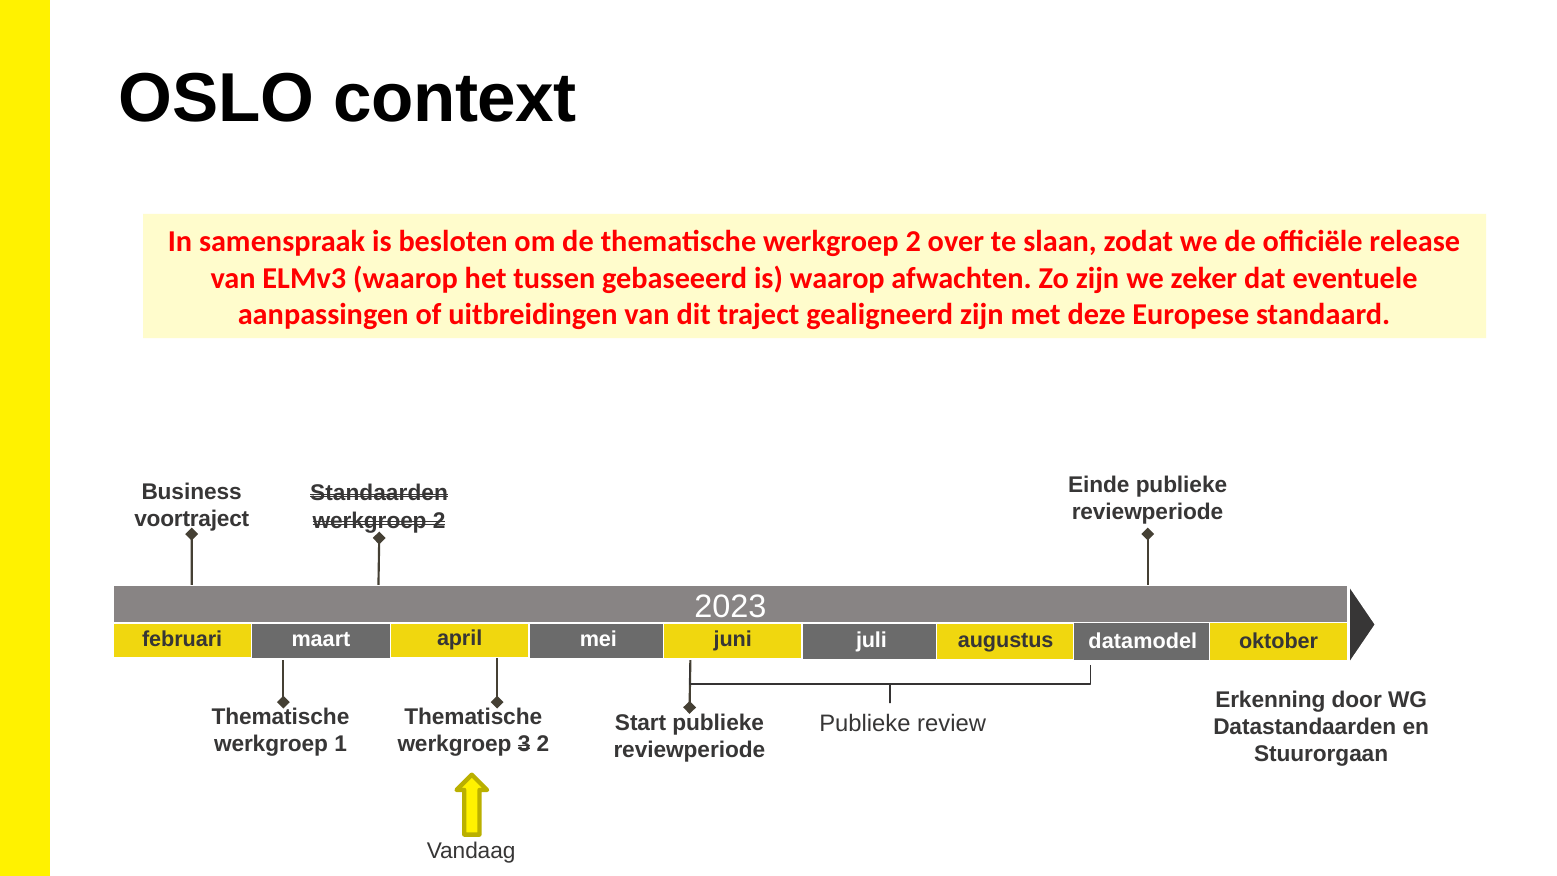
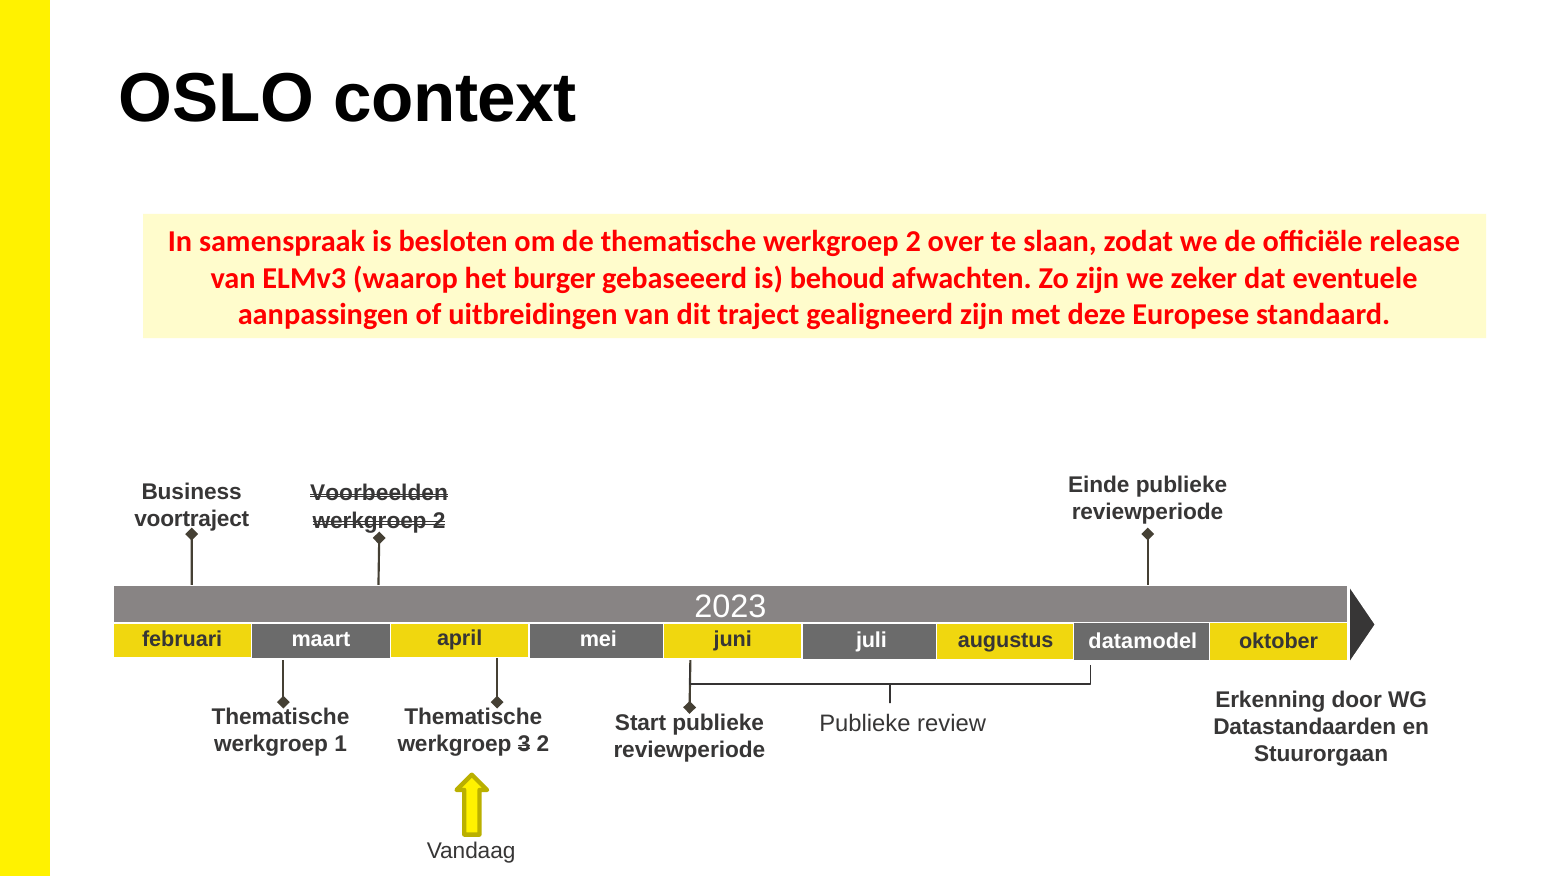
tussen: tussen -> burger
is waarop: waarop -> behoud
Standaarden: Standaarden -> Voorbeelden
